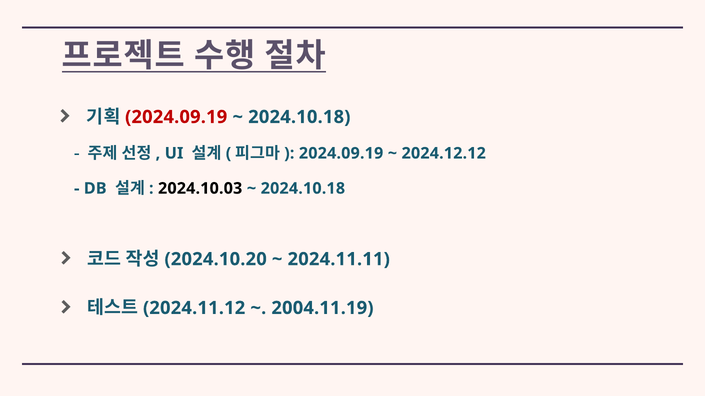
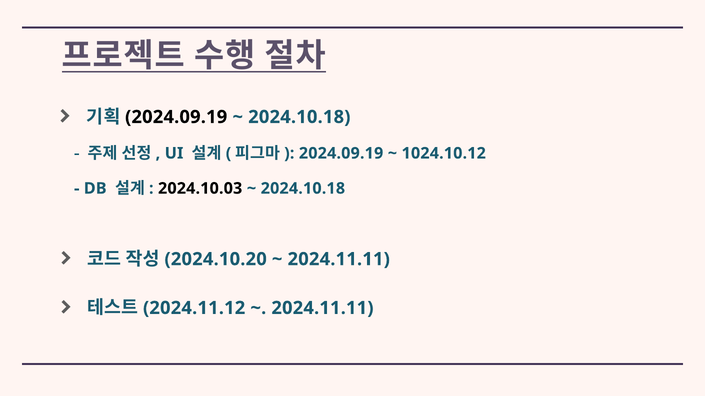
2024.09.19 at (176, 117) colour: red -> black
2024.12.12: 2024.12.12 -> 1024.10.12
2004.11.19 at (322, 308): 2004.11.19 -> 2024.11.11
